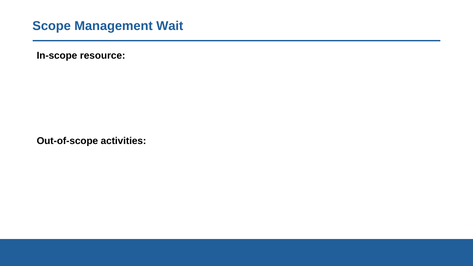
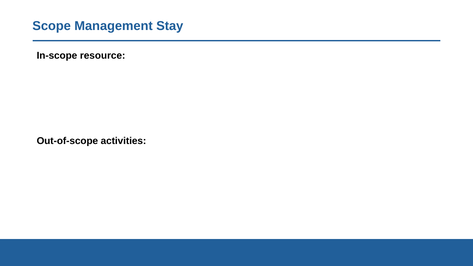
Wait: Wait -> Stay
